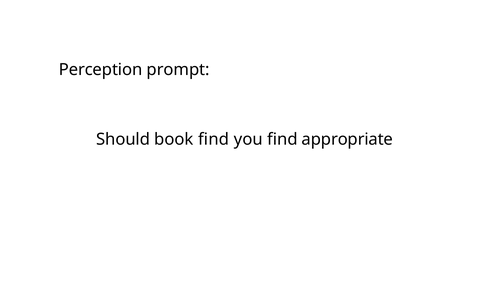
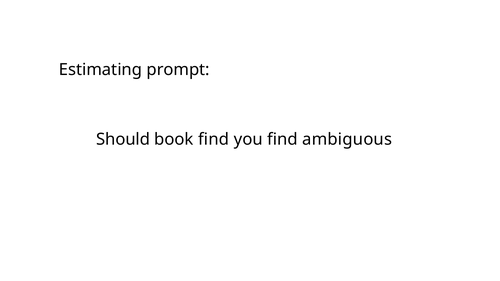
Perception: Perception -> Estimating
appropriate: appropriate -> ambiguous
